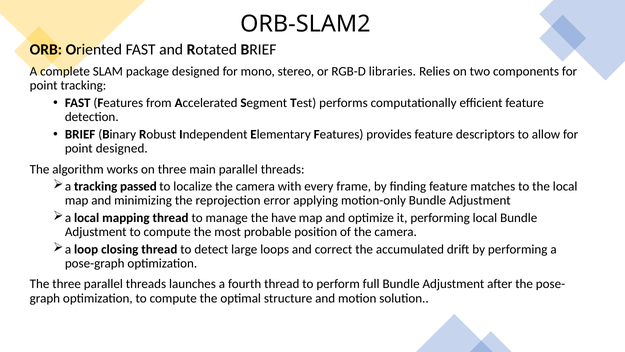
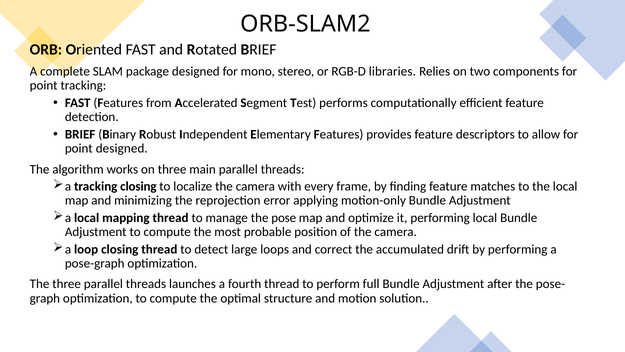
tracking passed: passed -> closing
have: have -> pose
